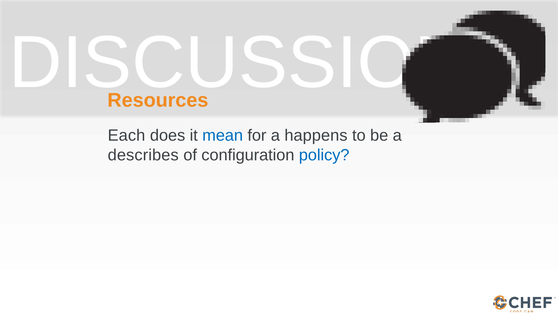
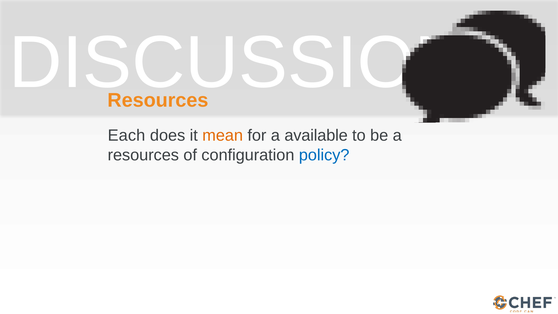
mean colour: blue -> orange
happens: happens -> available
describes at (143, 155): describes -> resources
